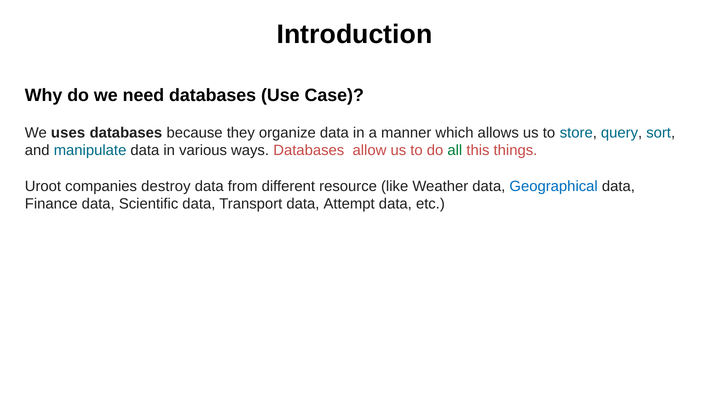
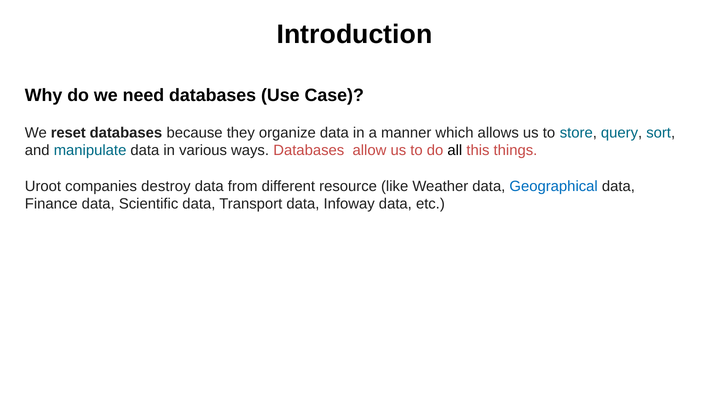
uses: uses -> reset
all colour: green -> black
Attempt: Attempt -> Infoway
